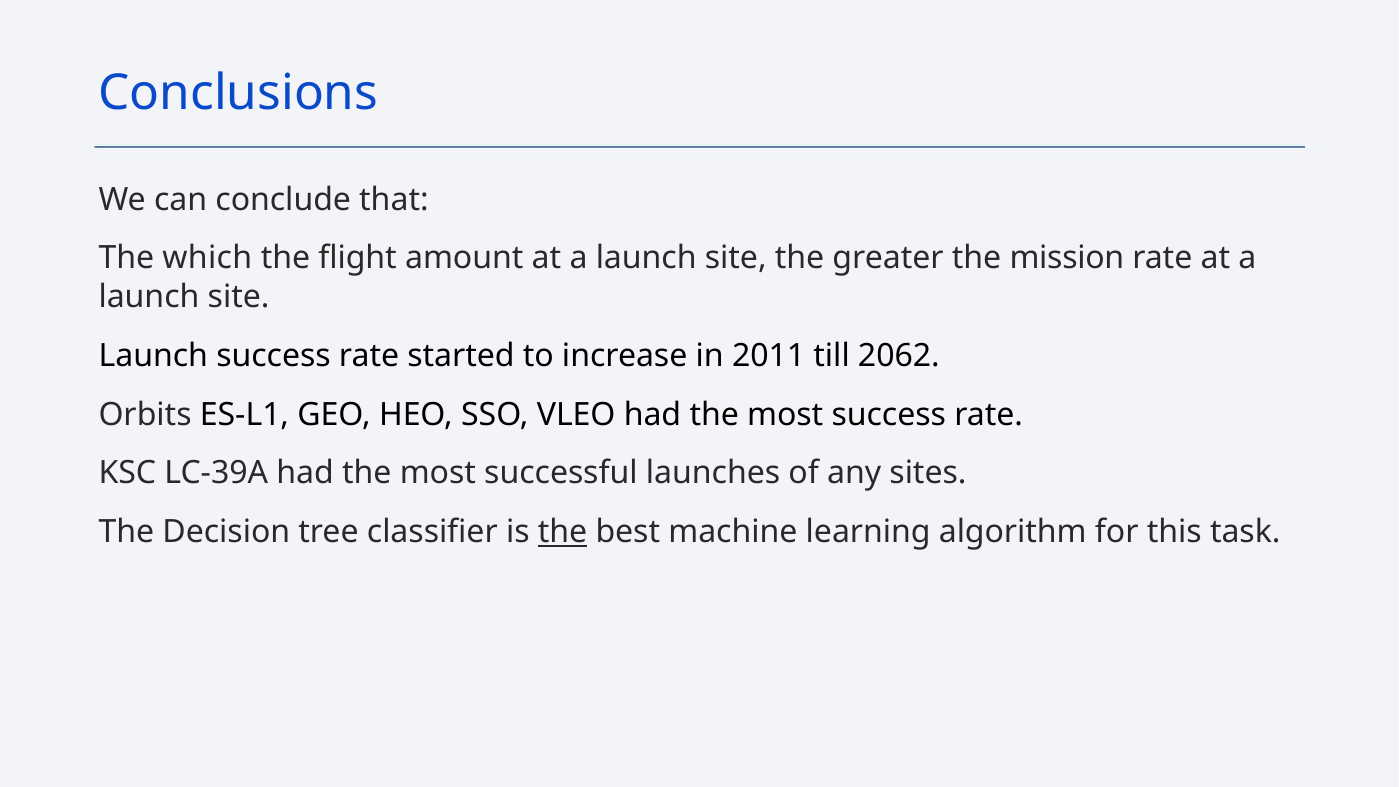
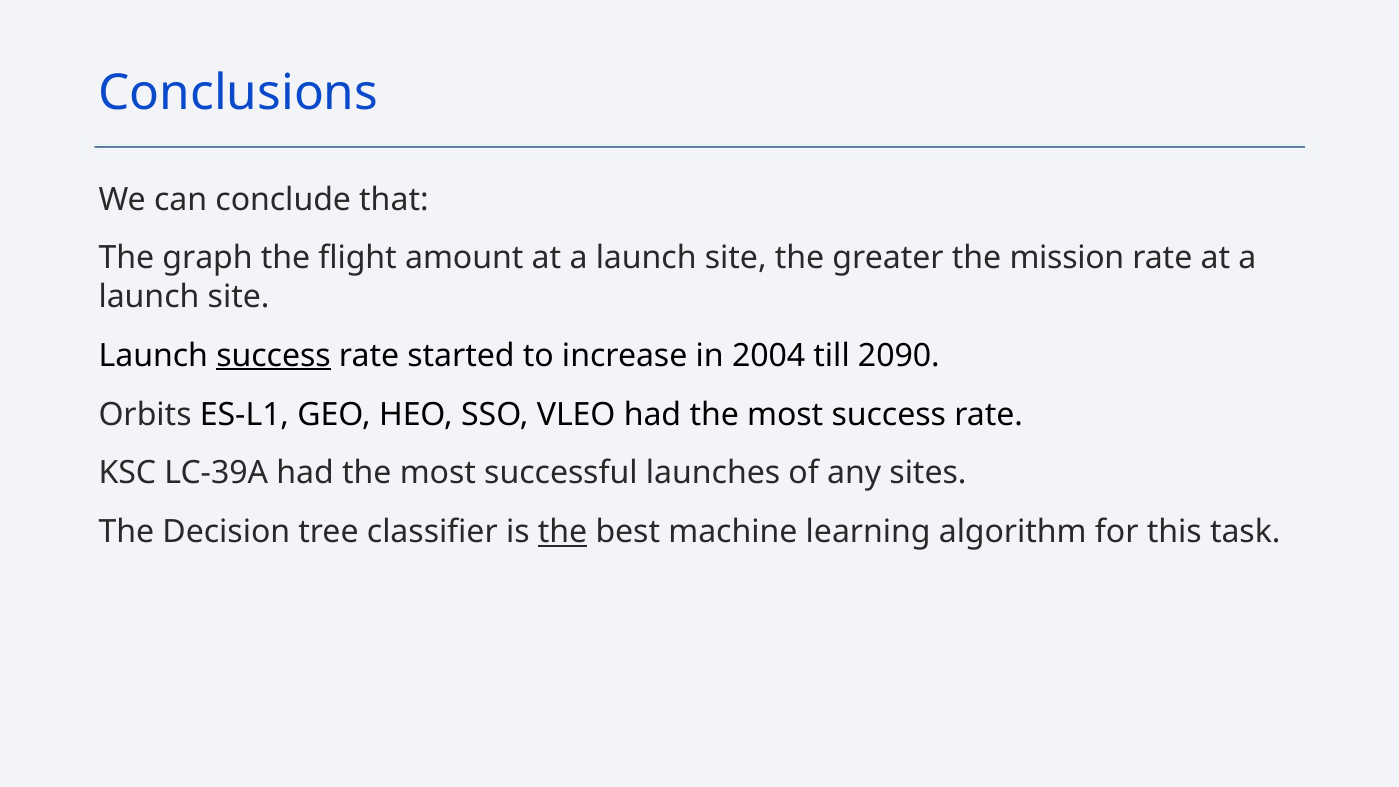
which: which -> graph
success at (274, 356) underline: none -> present
2011: 2011 -> 2004
2062: 2062 -> 2090
